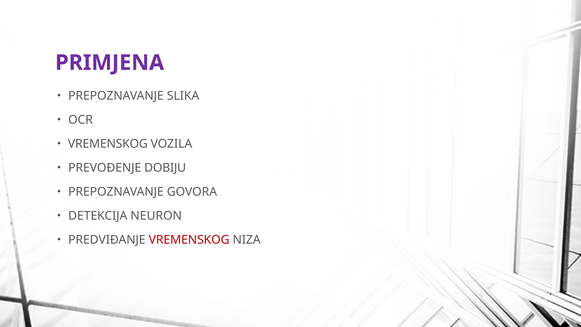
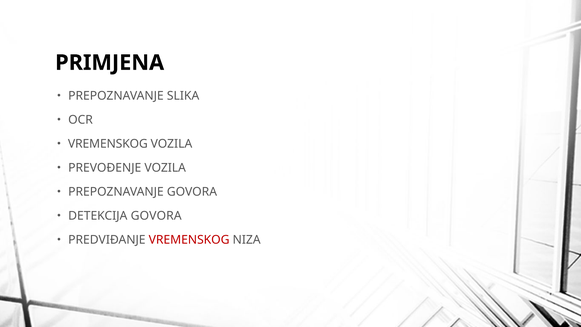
PRIMJENA colour: purple -> black
PREVOĐENJE DOBIJU: DOBIJU -> VOZILA
DETEKCIJA NEURON: NEURON -> GOVORA
